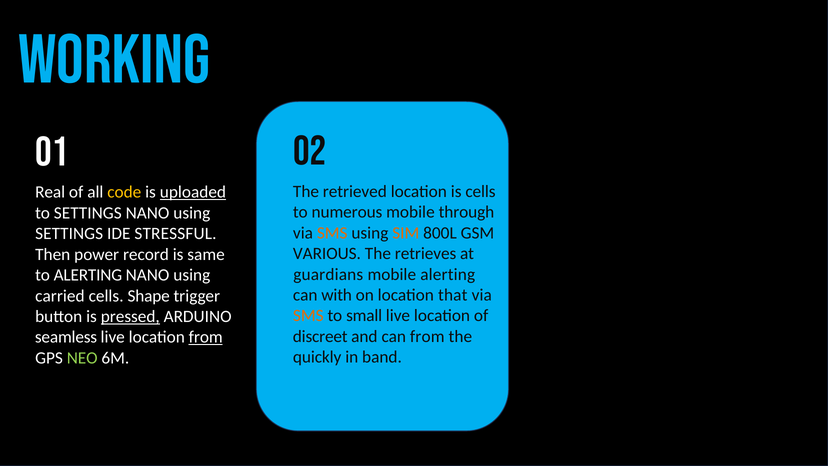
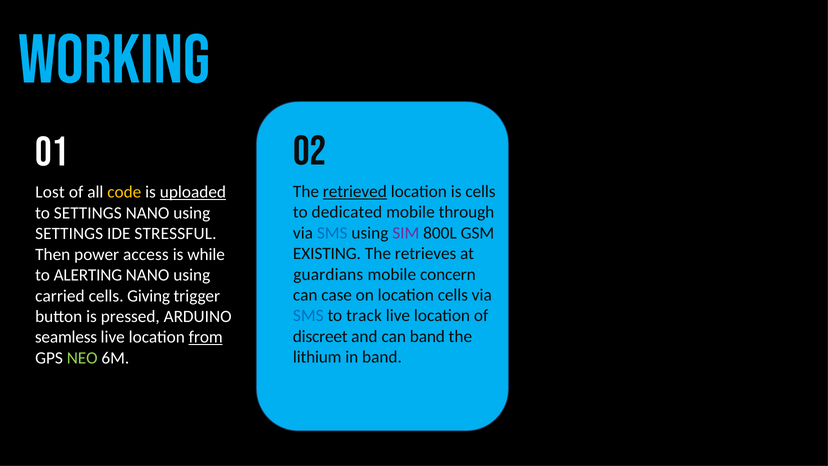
retrieved underline: none -> present
Real: Real -> Lost
numerous: numerous -> dedicated
SMS at (332, 233) colour: orange -> blue
SIM colour: orange -> purple
VARIOUS: VARIOUS -> EXISTING
record: record -> access
same: same -> while
mobile alerting: alerting -> concern
with: with -> case
location that: that -> cells
Shape: Shape -> Giving
SMS at (308, 316) colour: orange -> blue
small: small -> track
pressed underline: present -> none
can from: from -> band
quickly: quickly -> lithium
